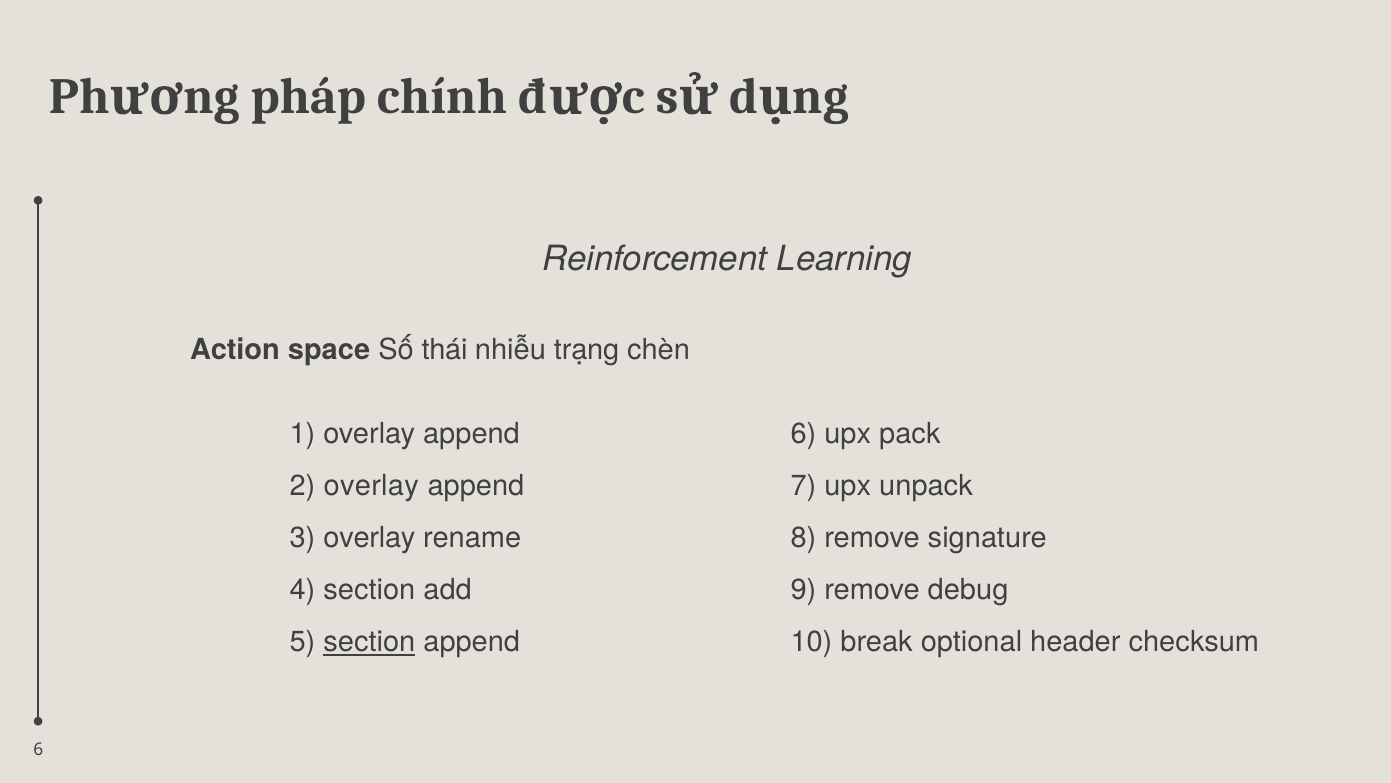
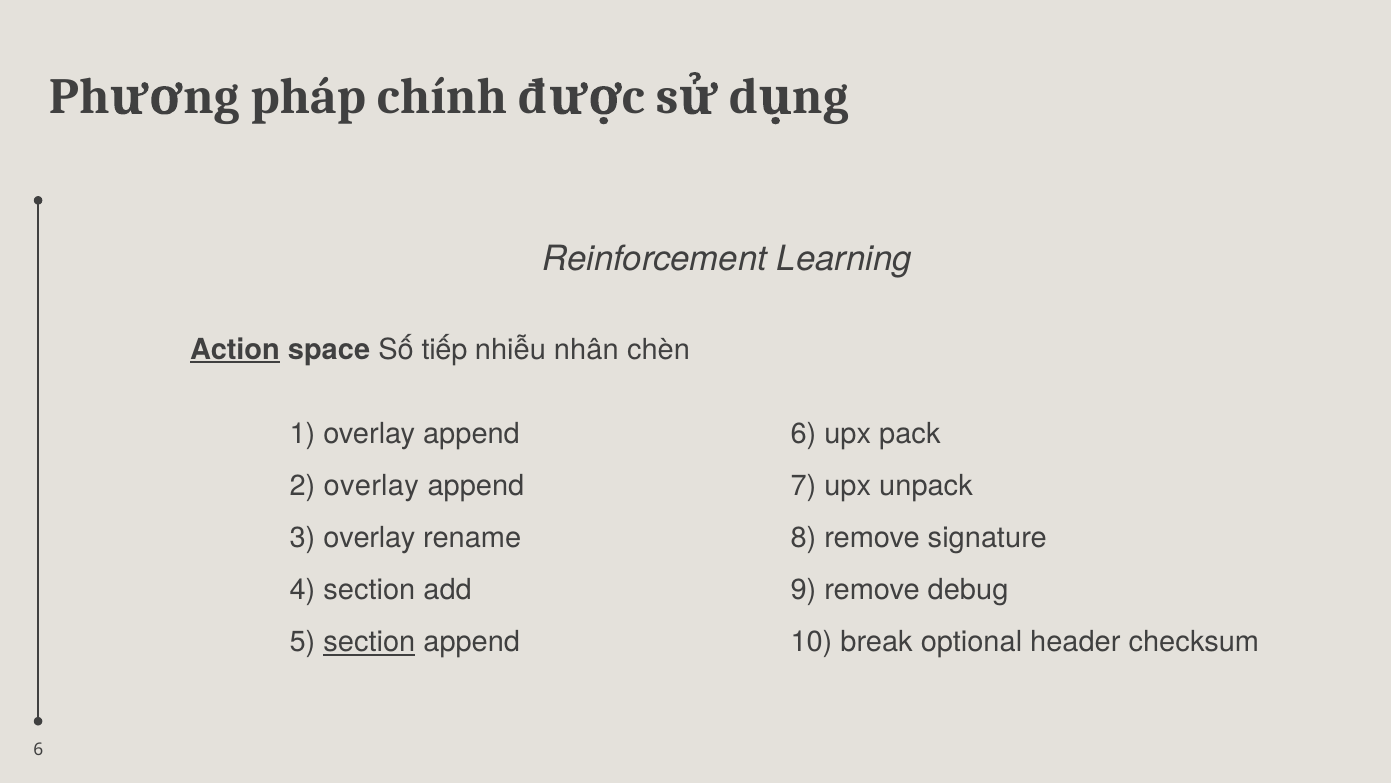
Action underline: none -> present
thái: thái -> tiếp
trạng: trạng -> nhân
